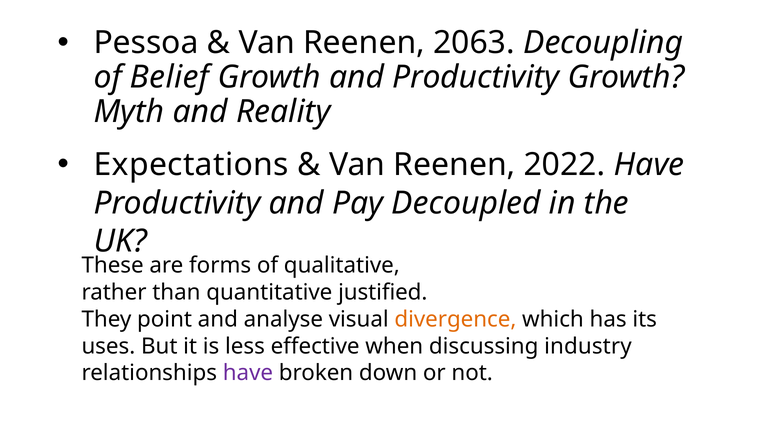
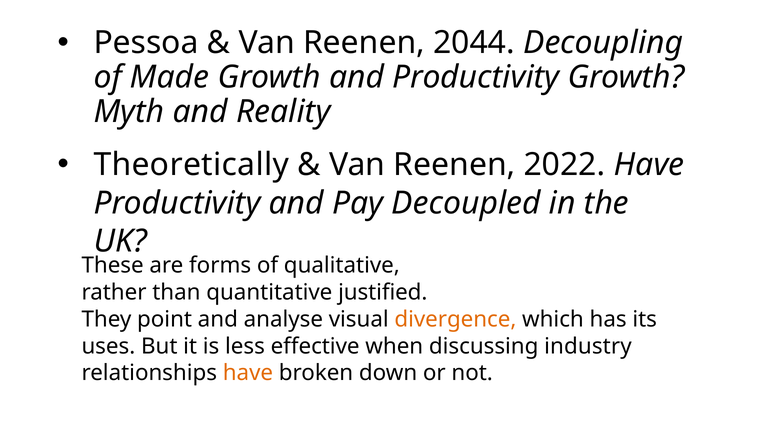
2063: 2063 -> 2044
Belief: Belief -> Made
Expectations: Expectations -> Theoretically
have at (248, 373) colour: purple -> orange
